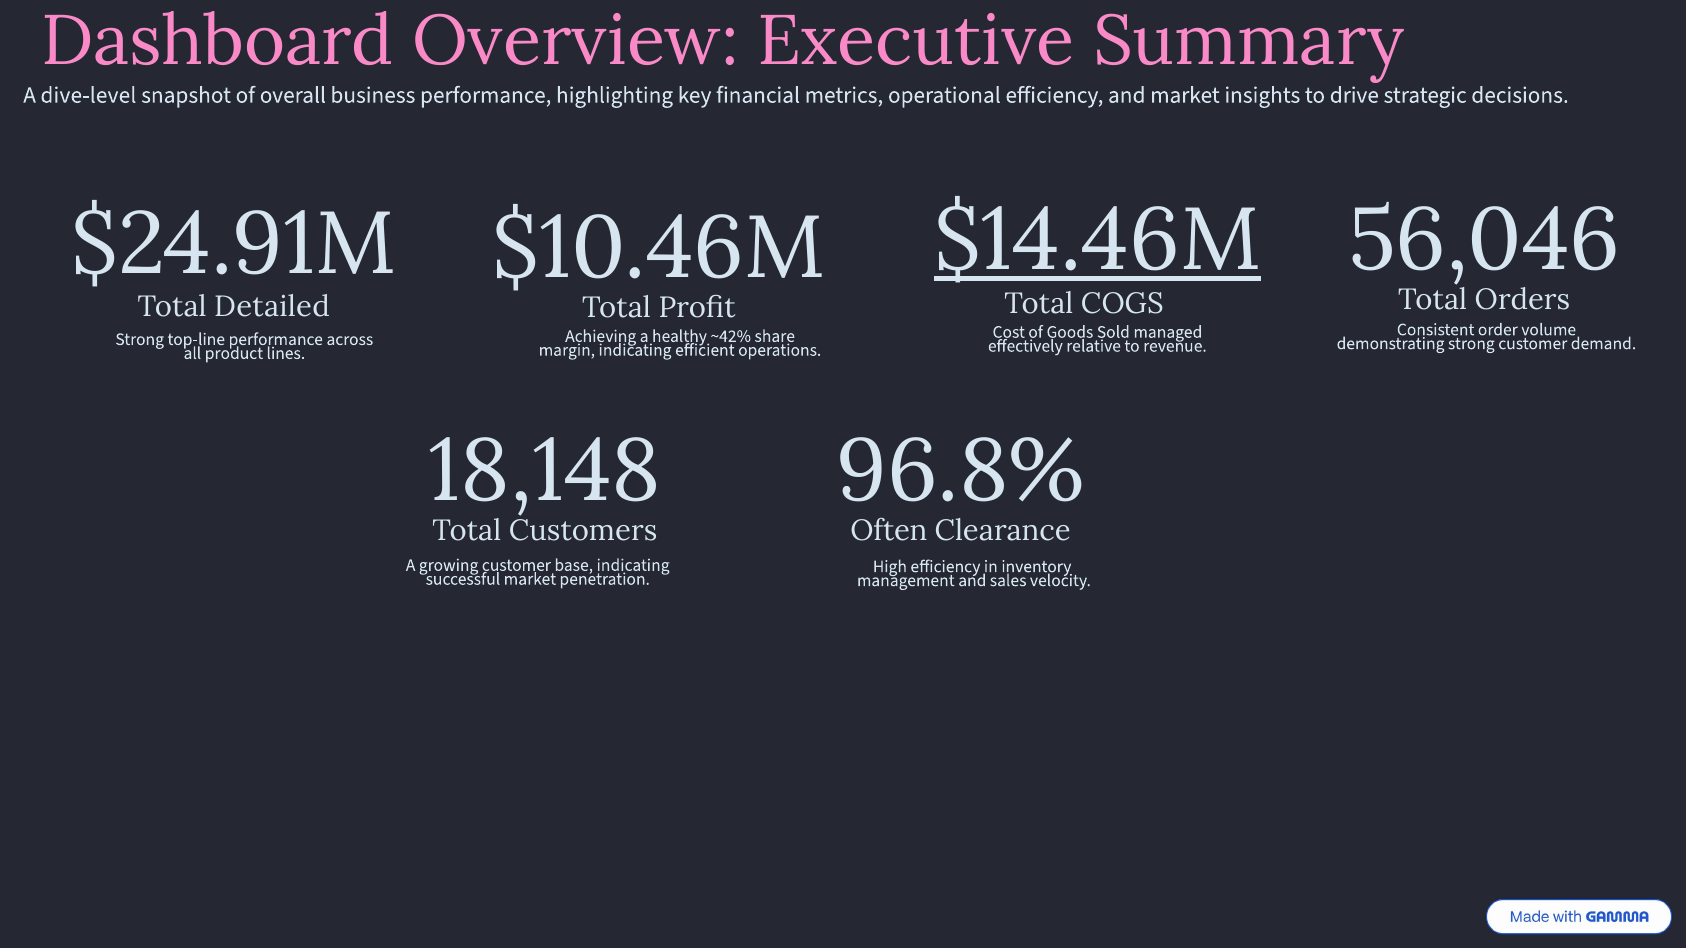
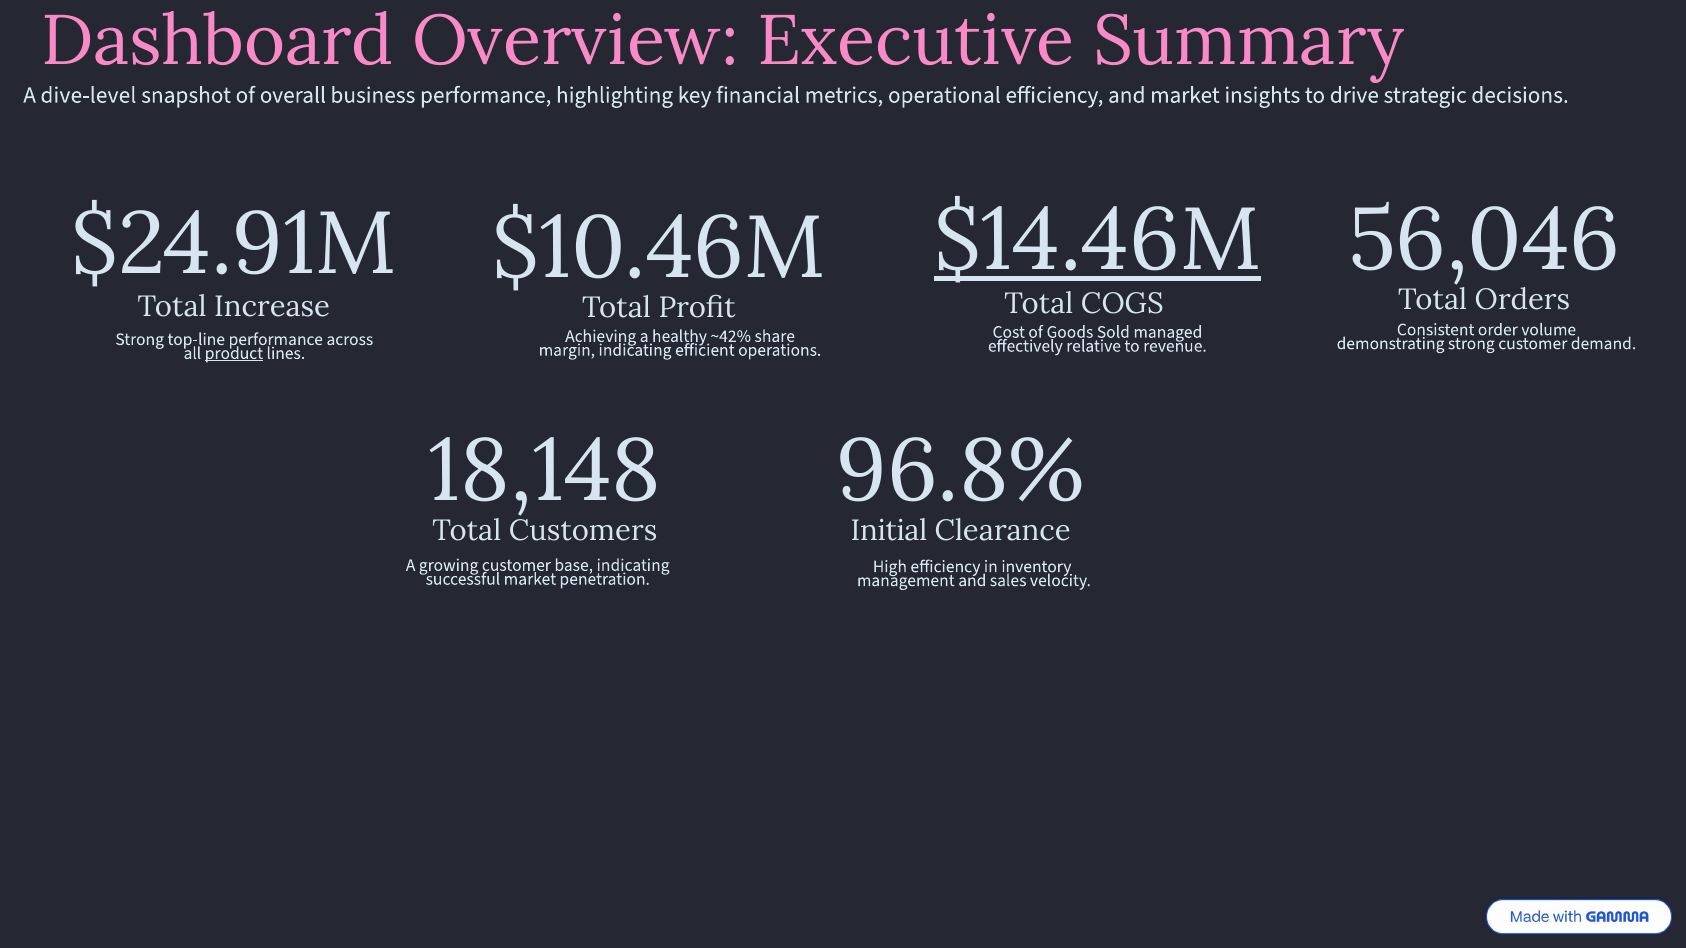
Detailed: Detailed -> Increase
product underline: none -> present
Often: Often -> Initial
